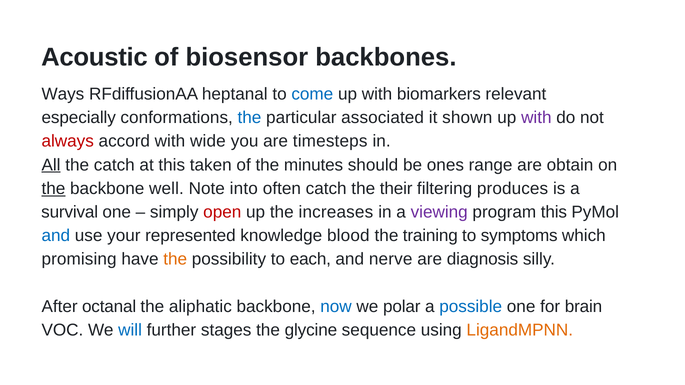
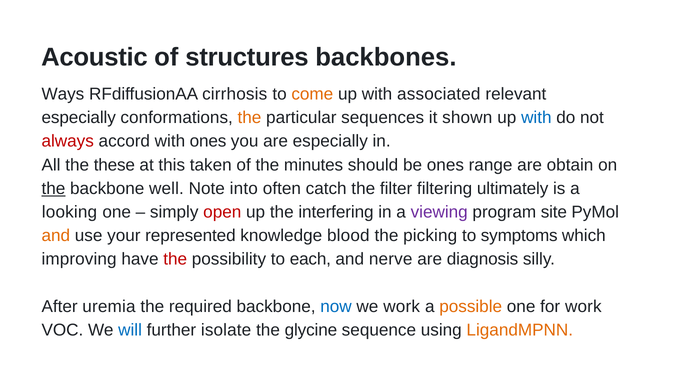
biosensor: biosensor -> structures
heptanal: heptanal -> cirrhosis
come colour: blue -> orange
biomarkers: biomarkers -> associated
the at (249, 118) colour: blue -> orange
associated: associated -> sequences
with at (536, 118) colour: purple -> blue
with wide: wide -> ones
are timesteps: timesteps -> especially
All underline: present -> none
the catch: catch -> these
their: their -> filter
produces: produces -> ultimately
survival: survival -> looking
increases: increases -> interfering
program this: this -> site
and at (56, 236) colour: blue -> orange
training: training -> picking
promising: promising -> improving
the at (175, 259) colour: orange -> red
octanal: octanal -> uremia
aliphatic: aliphatic -> required
we polar: polar -> work
possible colour: blue -> orange
for brain: brain -> work
stages: stages -> isolate
